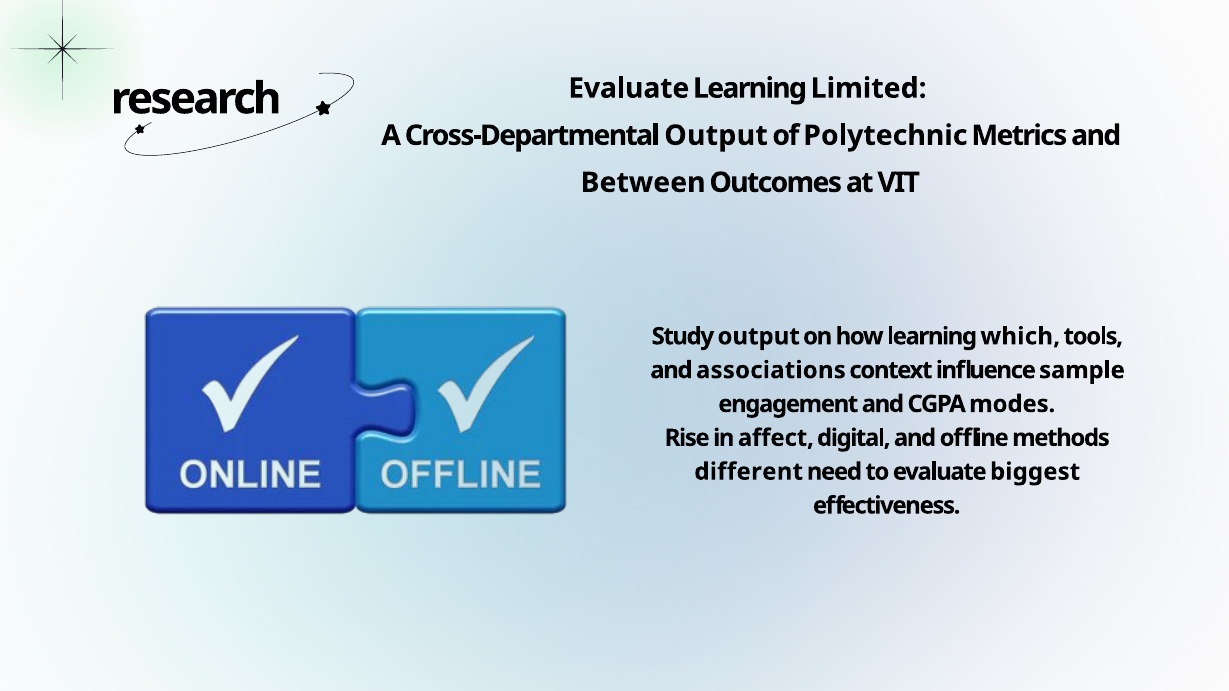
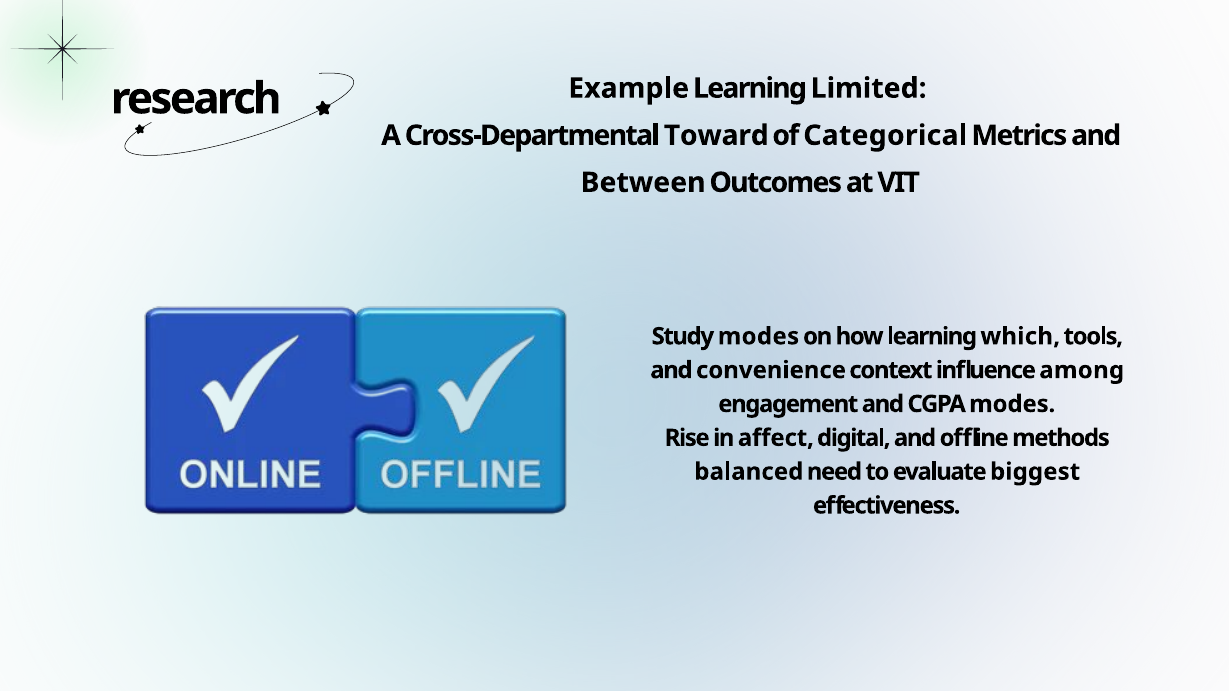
Evaluate at (629, 88): Evaluate -> Example
Cross-Departmental Output: Output -> Toward
Polytechnic: Polytechnic -> Categorical
Study output: output -> modes
associations: associations -> convenience
sample: sample -> among
different: different -> balanced
